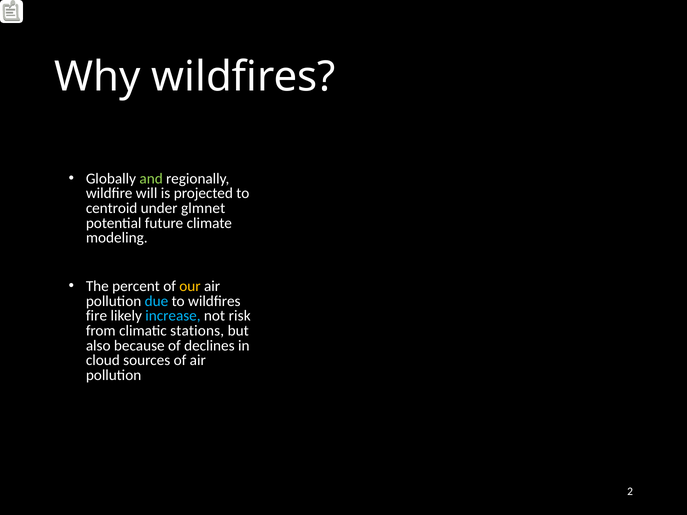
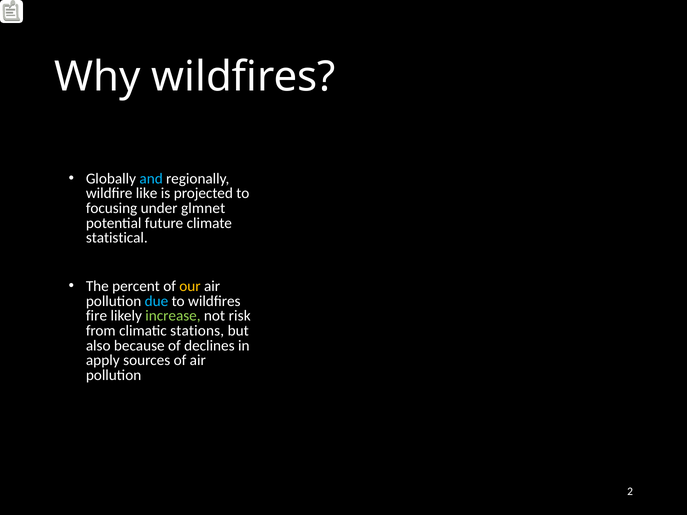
and colour: light green -> light blue
will: will -> like
centroid: centroid -> focusing
modeling: modeling -> statistical
increase colour: light blue -> light green
cloud: cloud -> apply
